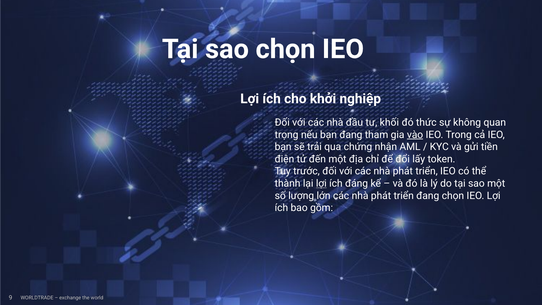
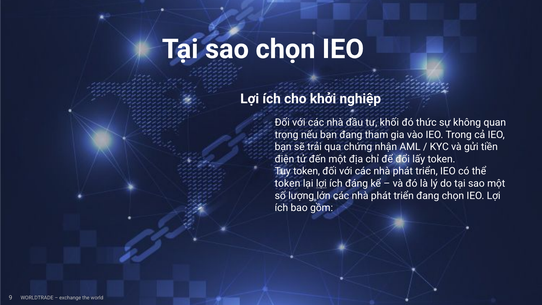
vào underline: present -> none
Tuy trước: trước -> token
thành at (288, 183): thành -> token
